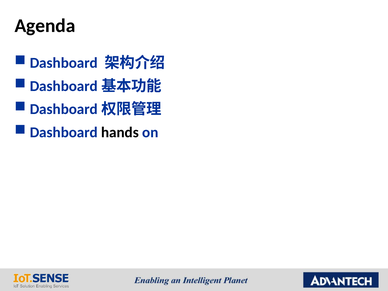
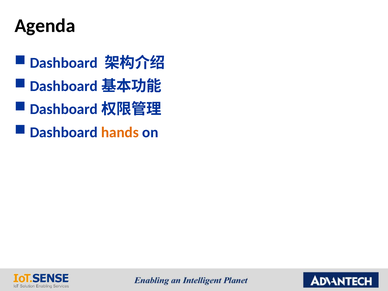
hands colour: black -> orange
